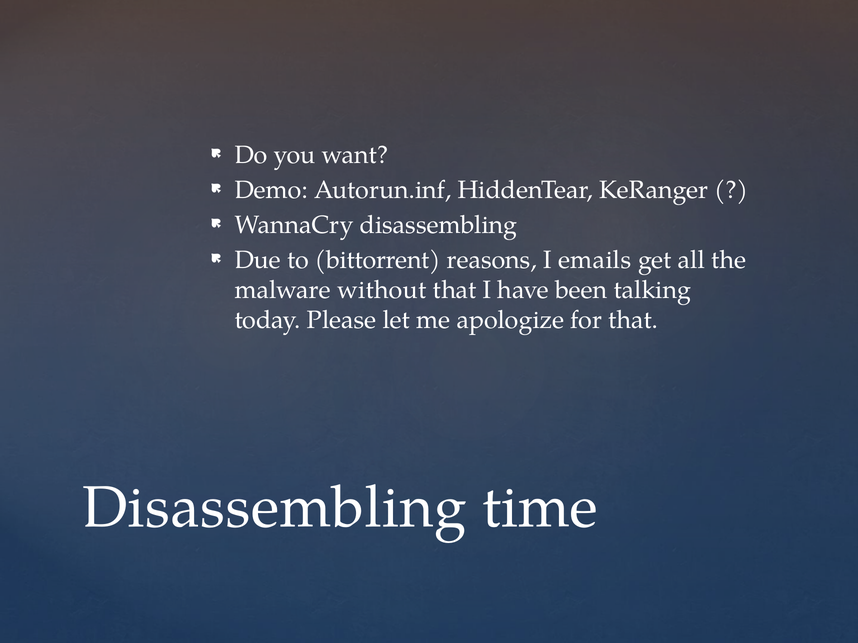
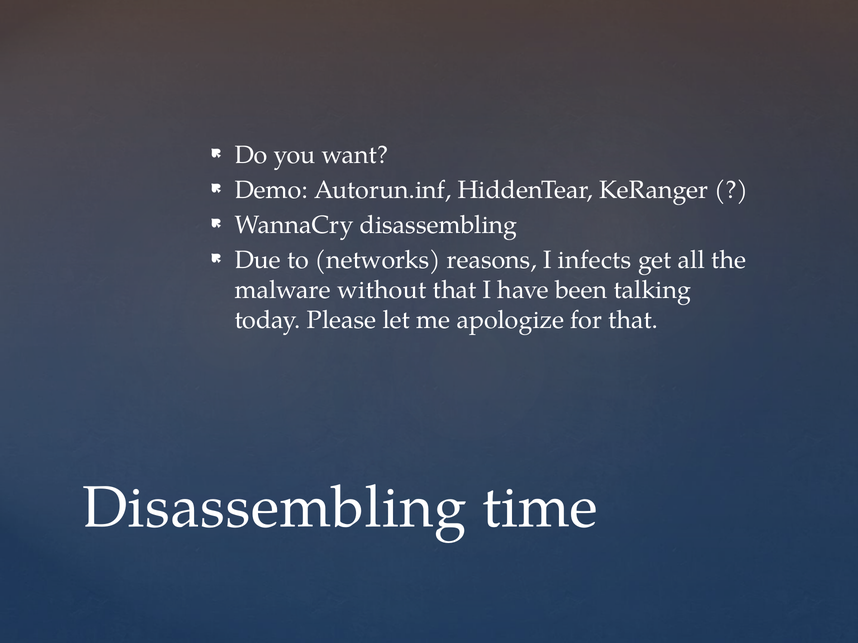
bittorrent: bittorrent -> networks
emails: emails -> infects
